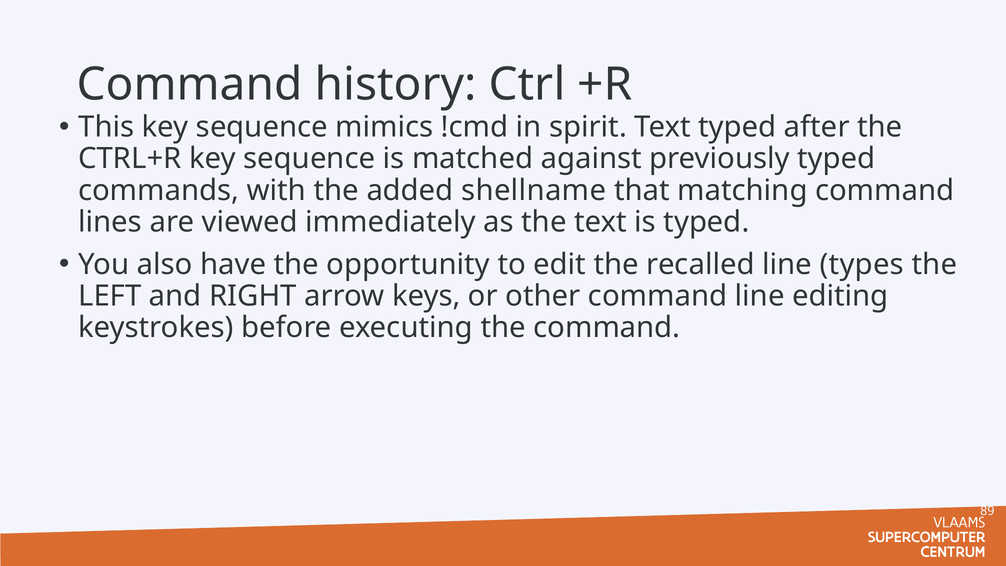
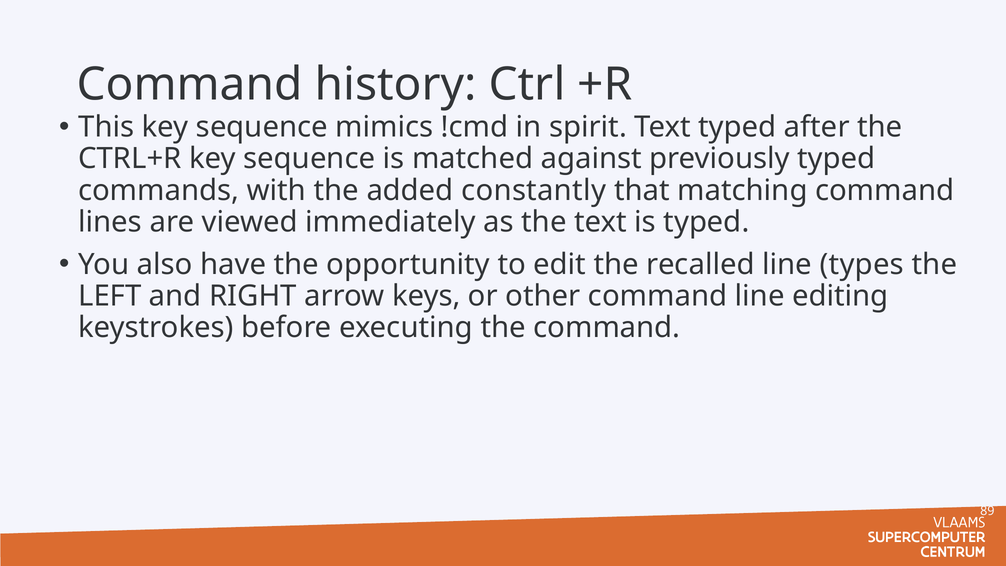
shellname: shellname -> constantly
